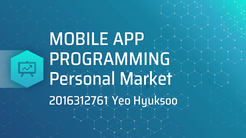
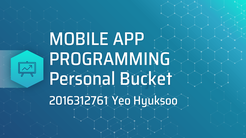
Market: Market -> Bucket
